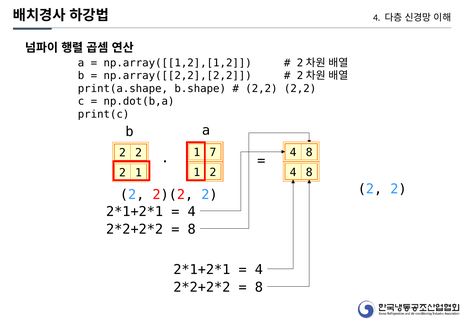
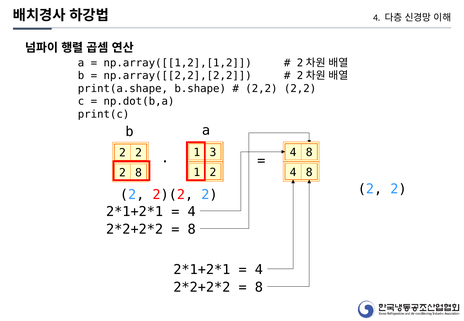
7: 7 -> 3
2 1: 1 -> 8
